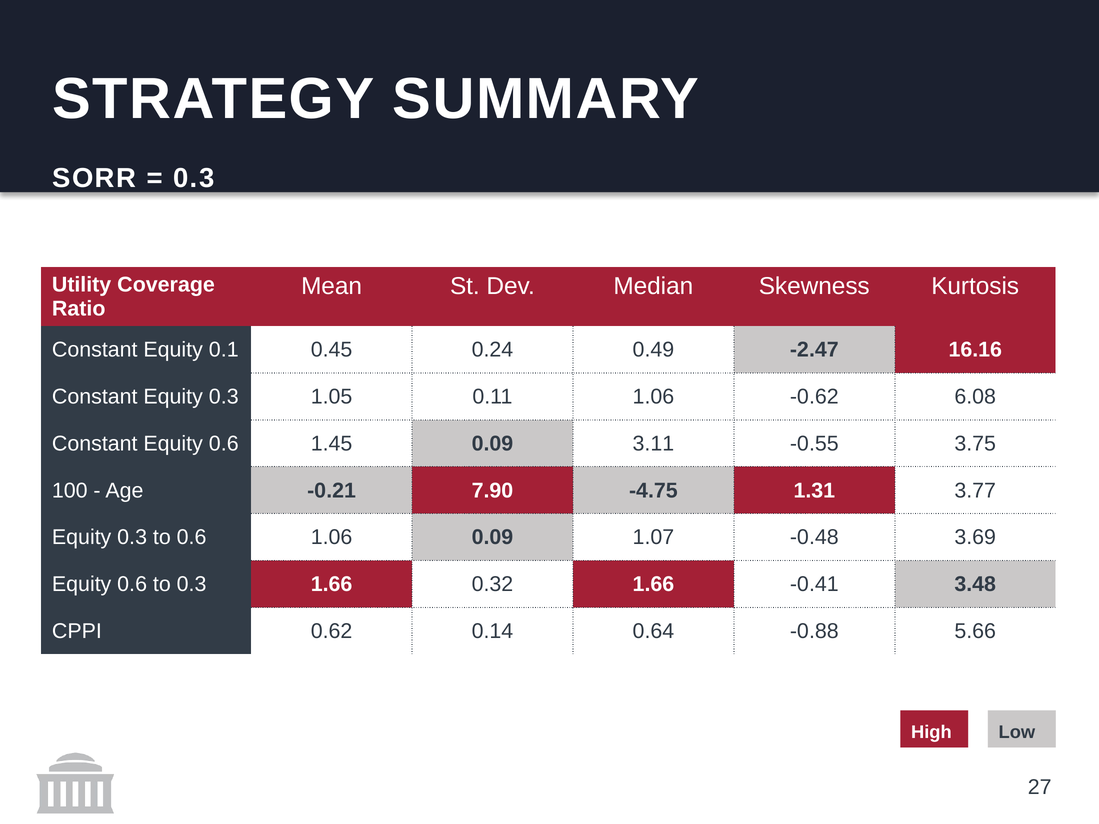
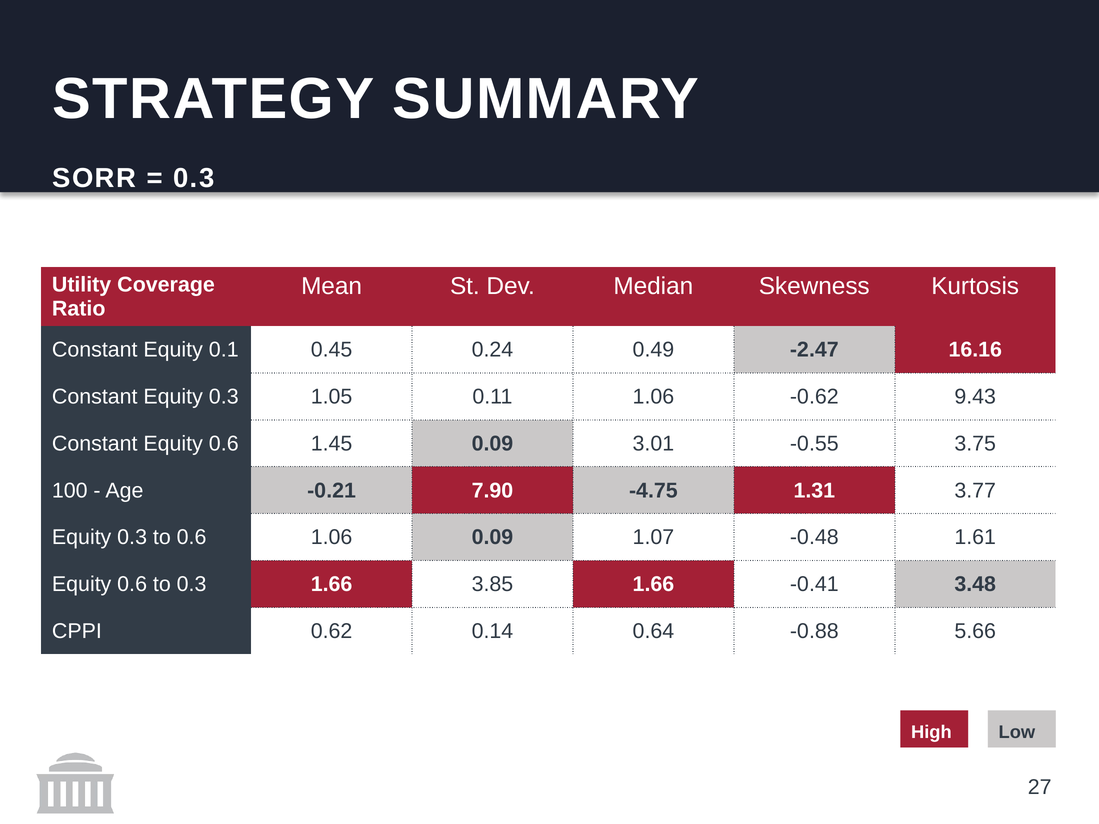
6.08: 6.08 -> 9.43
3.11: 3.11 -> 3.01
3.69: 3.69 -> 1.61
0.32: 0.32 -> 3.85
